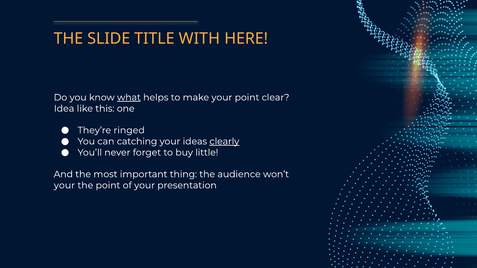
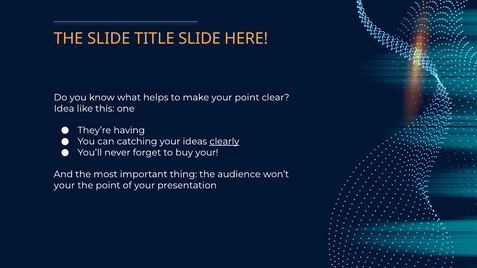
TITLE WITH: WITH -> SLIDE
what underline: present -> none
ringed: ringed -> having
buy little: little -> your
